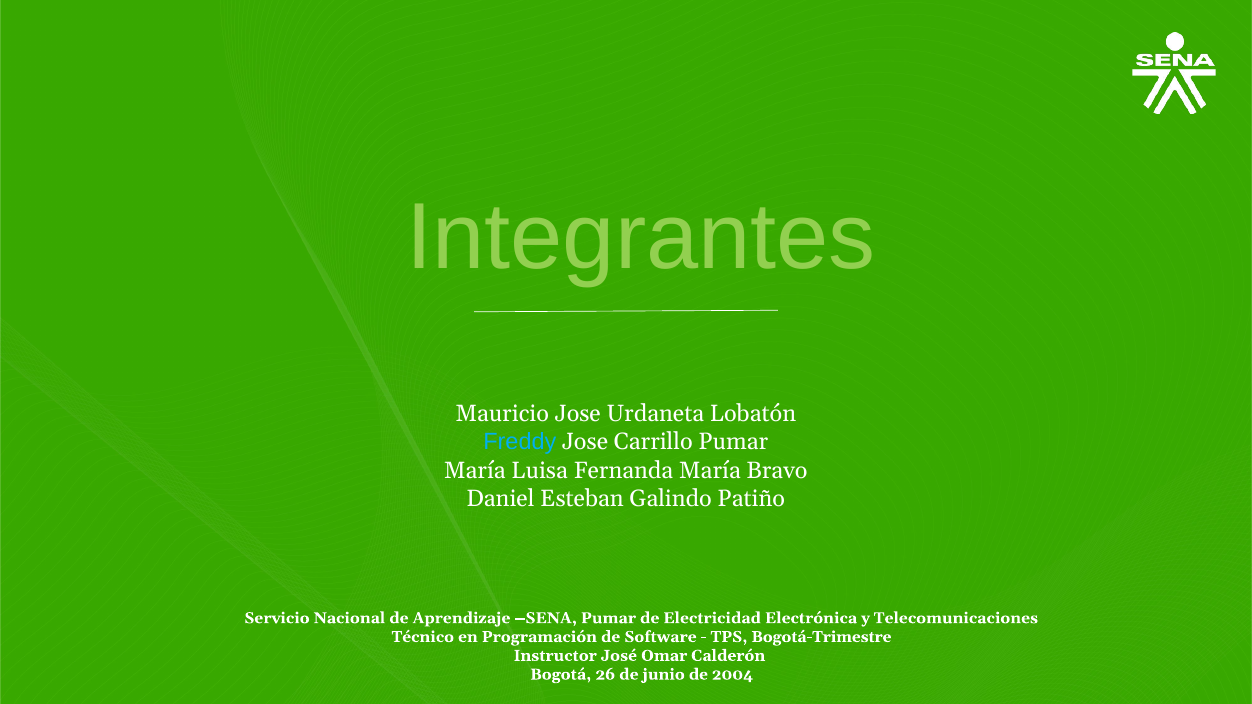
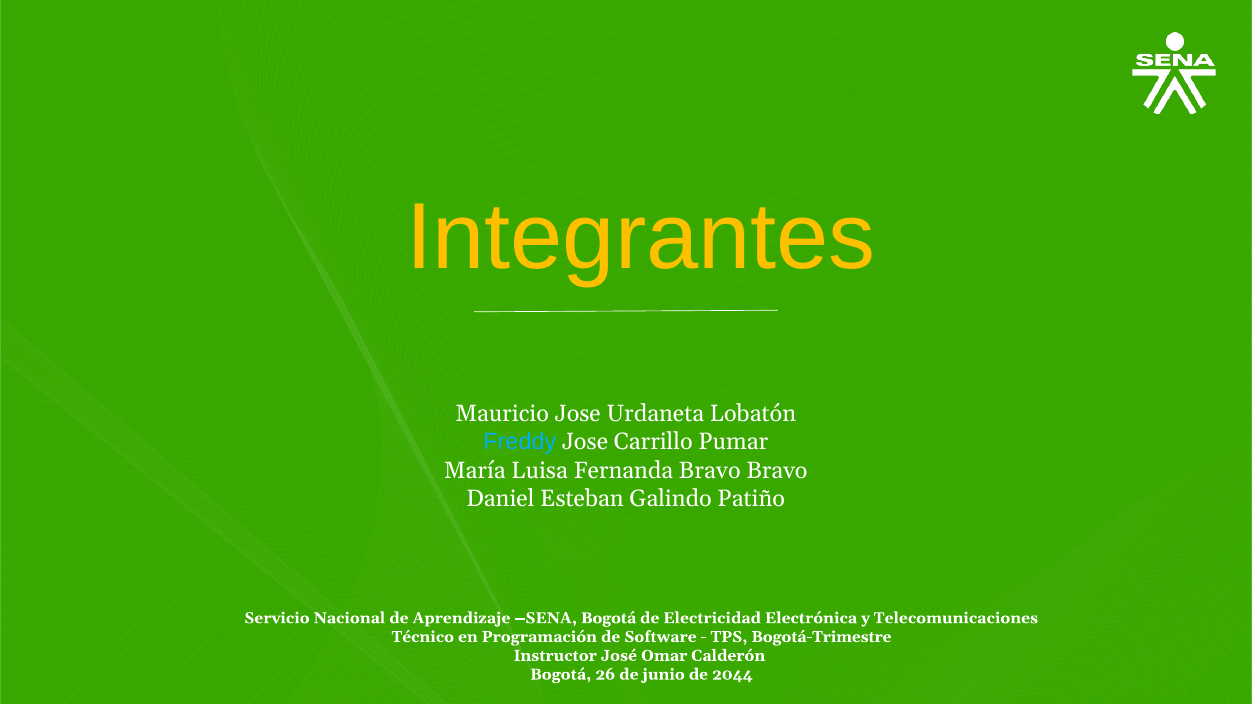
Integrantes colour: light green -> yellow
Fernanda María: María -> Bravo
SENA Pumar: Pumar -> Bogotá
2004: 2004 -> 2044
